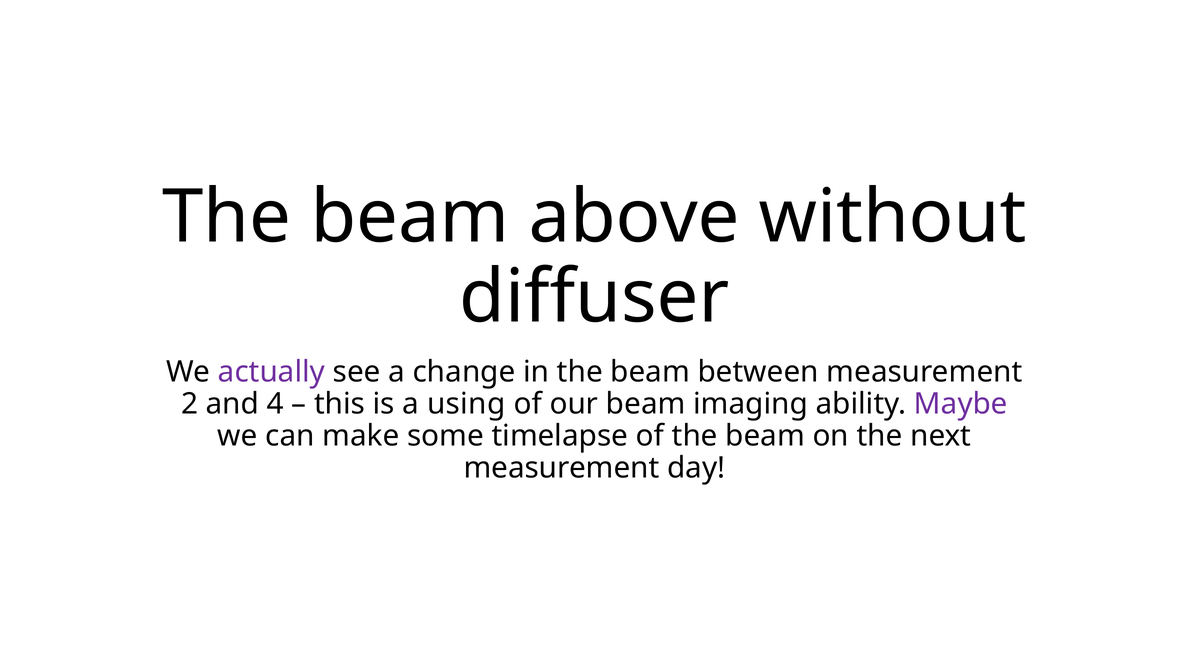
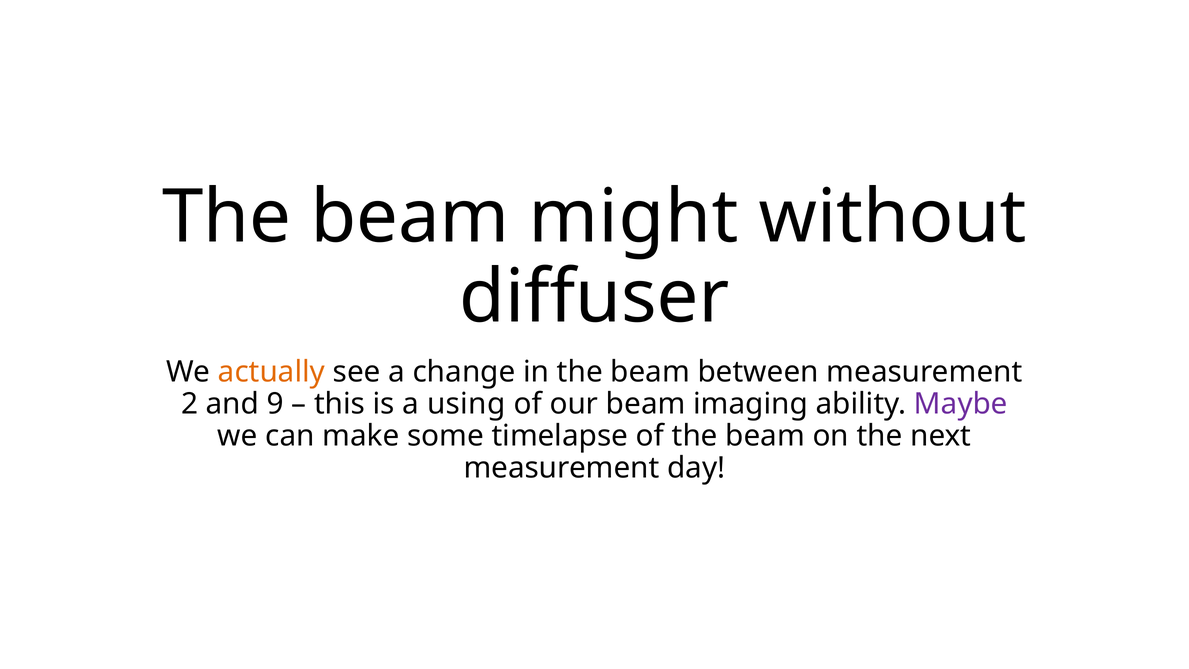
above: above -> might
actually colour: purple -> orange
4: 4 -> 9
